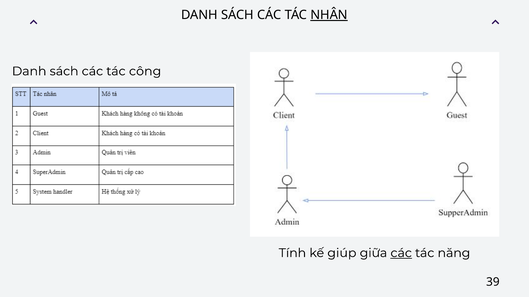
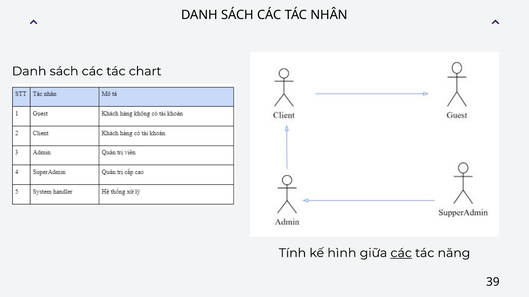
NHÂN underline: present -> none
công: công -> chart
giúp: giúp -> hình
